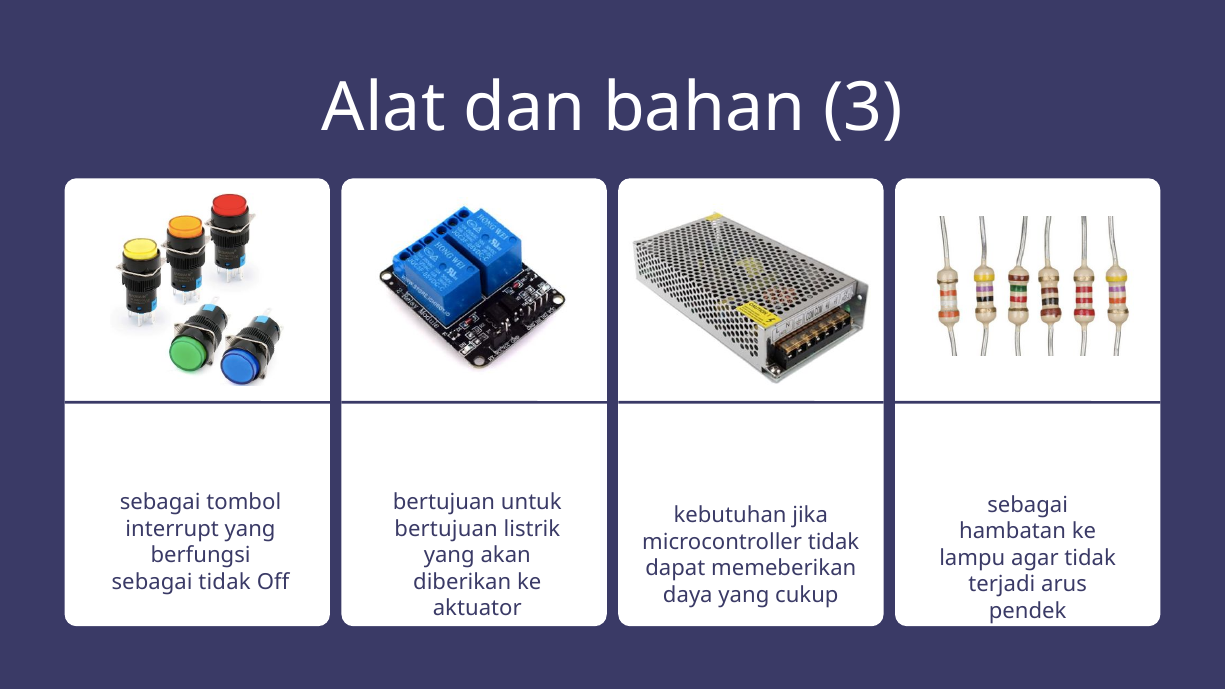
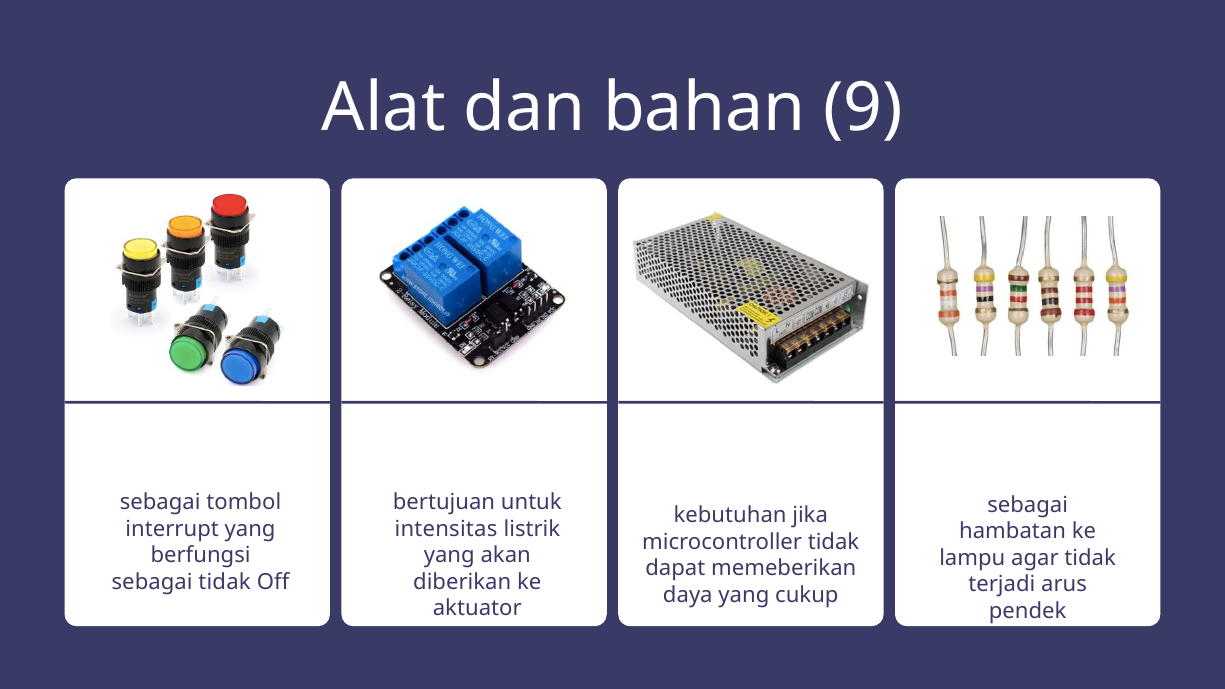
3: 3 -> 9
bertujuan at (446, 529): bertujuan -> intensitas
